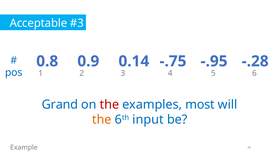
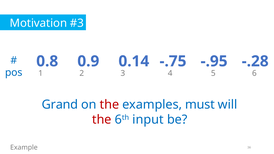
Acceptable: Acceptable -> Motivation
most: most -> must
the at (102, 120) colour: orange -> red
